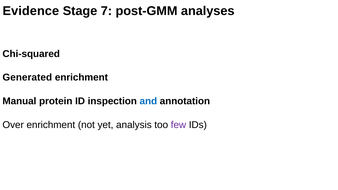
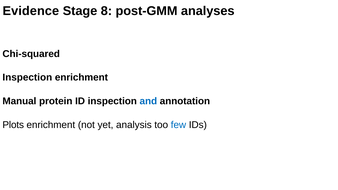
7: 7 -> 8
Generated at (27, 78): Generated -> Inspection
Over: Over -> Plots
few colour: purple -> blue
